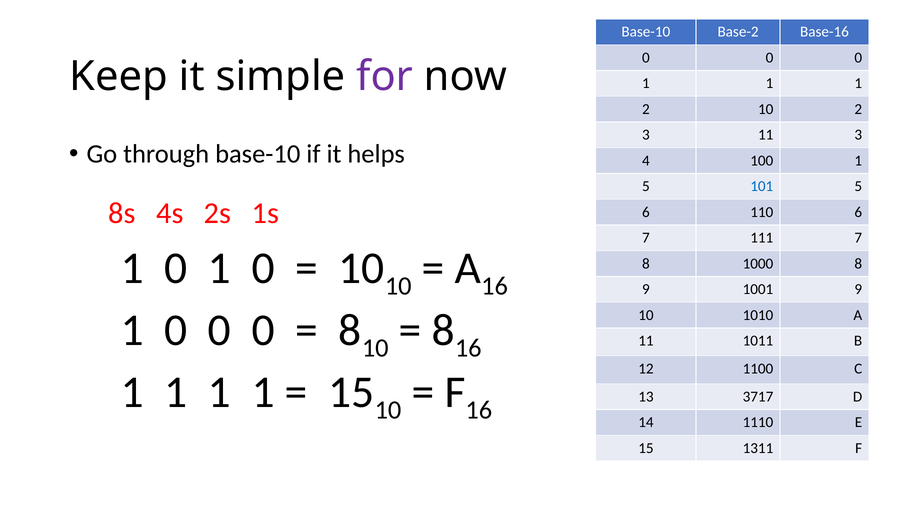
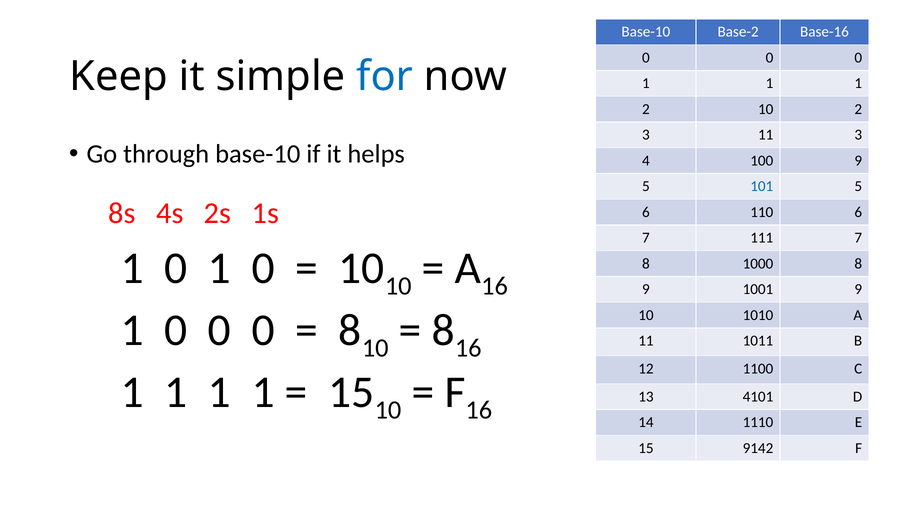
for colour: purple -> blue
100 1: 1 -> 9
3717: 3717 -> 4101
1311: 1311 -> 9142
